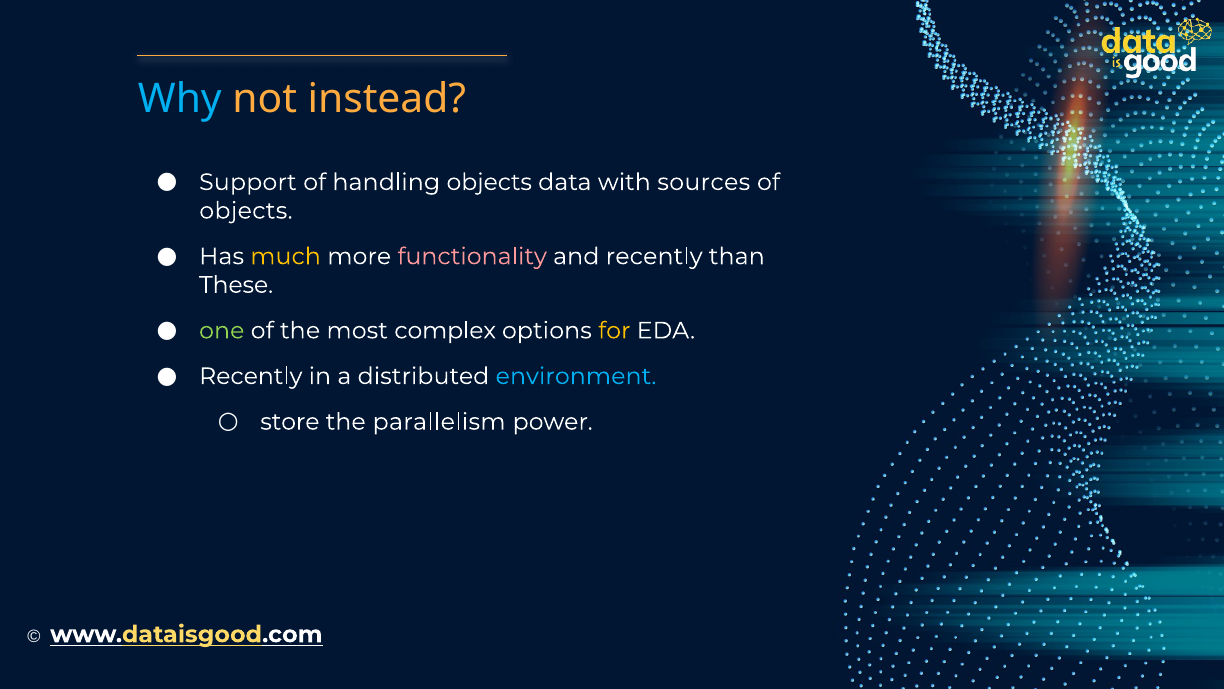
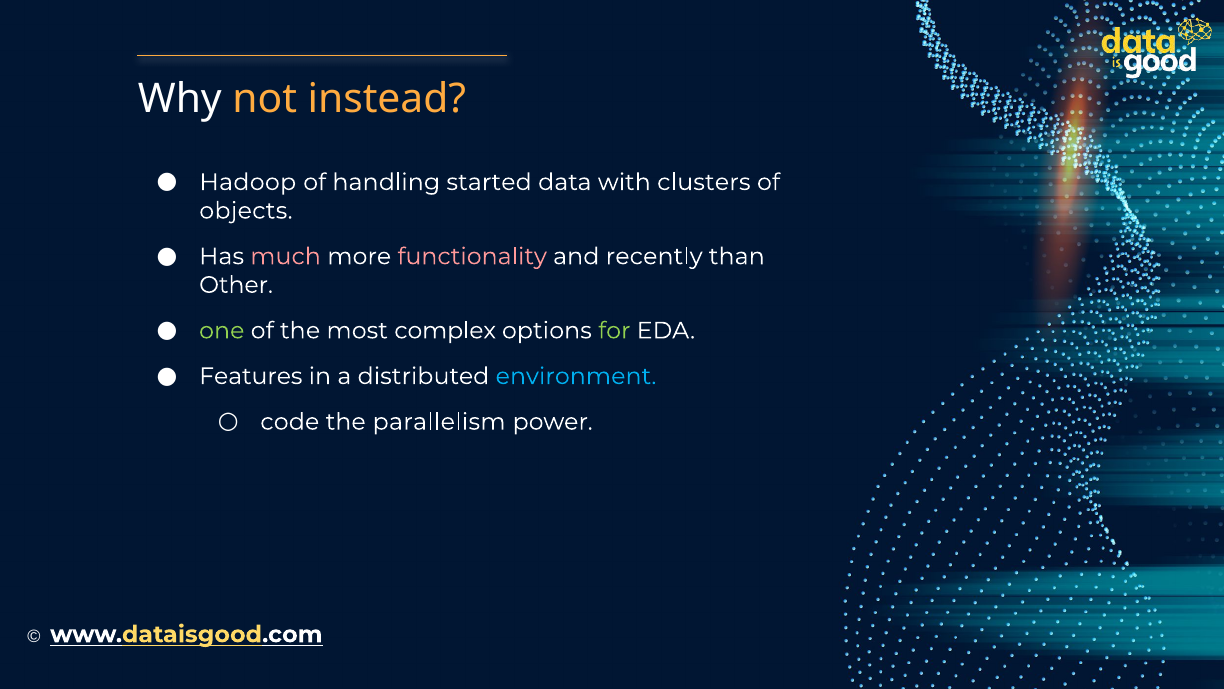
Why colour: light blue -> white
Support: Support -> Hadoop
handling objects: objects -> started
sources: sources -> clusters
much colour: yellow -> pink
These: These -> Other
for colour: yellow -> light green
Recently at (251, 376): Recently -> Features
store: store -> code
